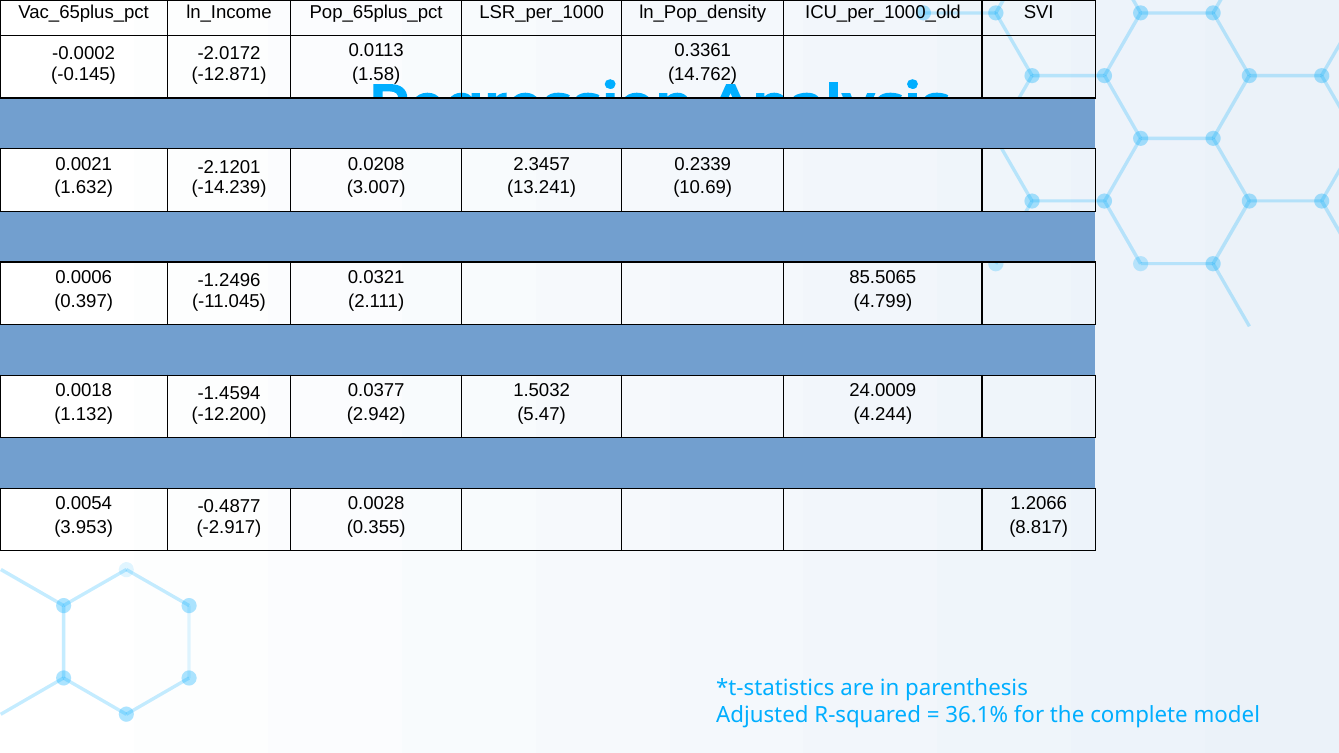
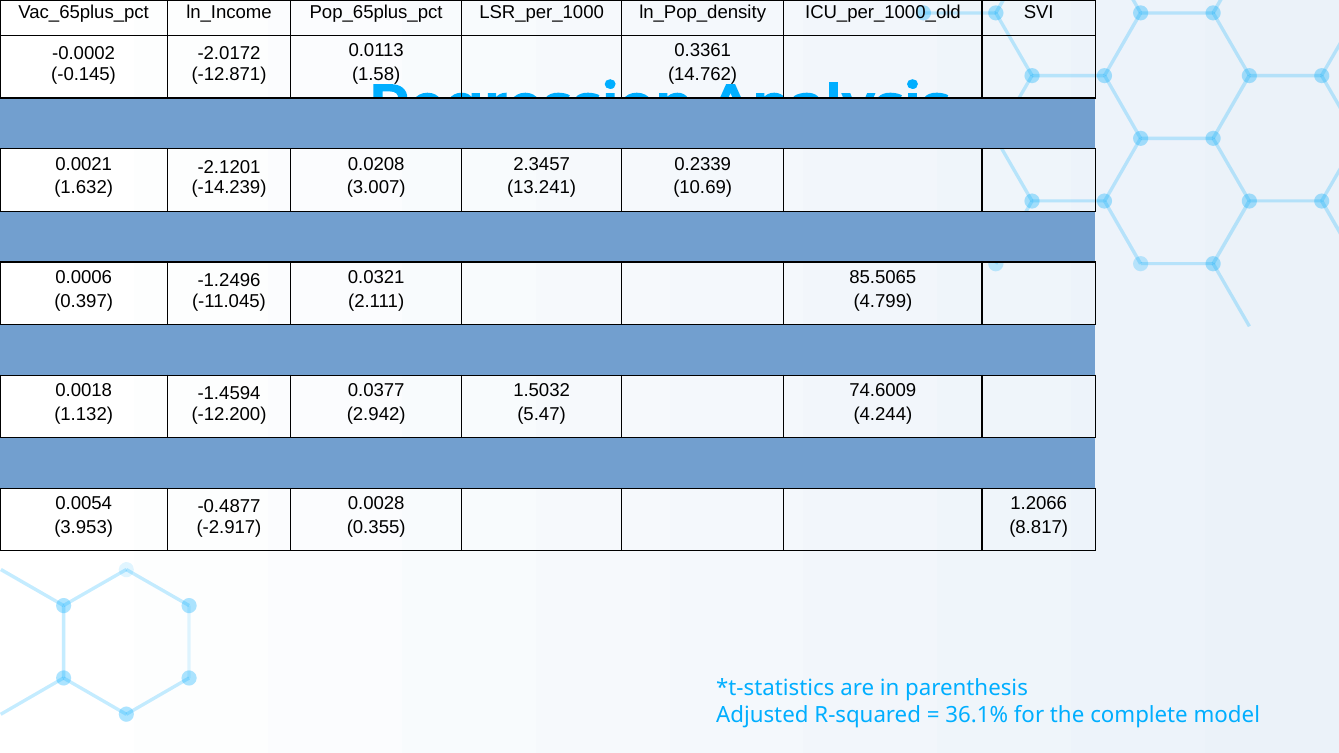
24.0009: 24.0009 -> 74.6009
